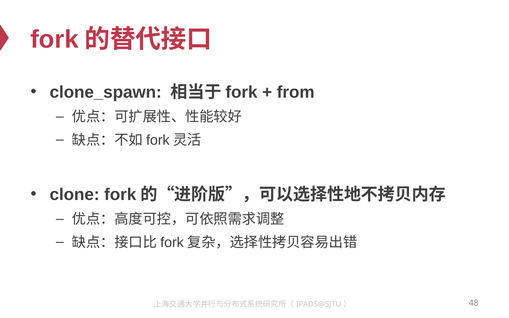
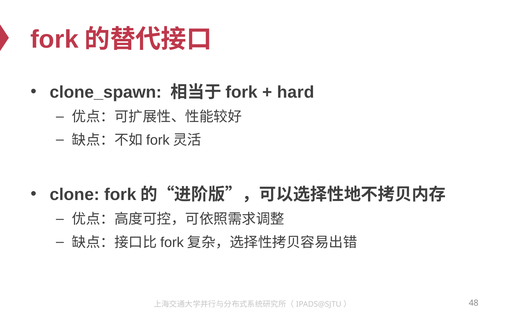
from: from -> hard
